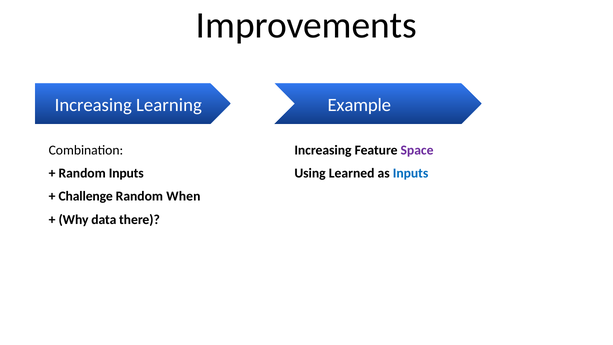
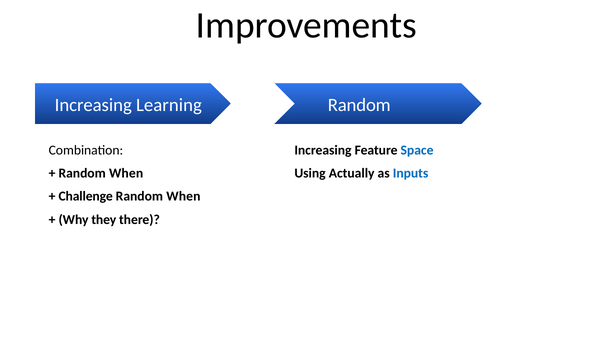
Example at (359, 105): Example -> Random
Space colour: purple -> blue
Inputs at (126, 173): Inputs -> When
Learned: Learned -> Actually
data: data -> they
